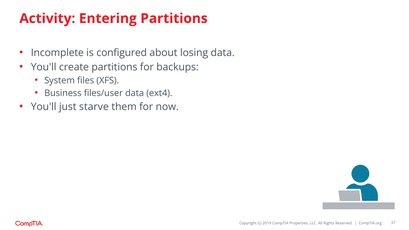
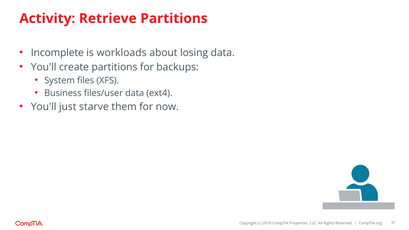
Entering: Entering -> Retrieve
configured: configured -> workloads
